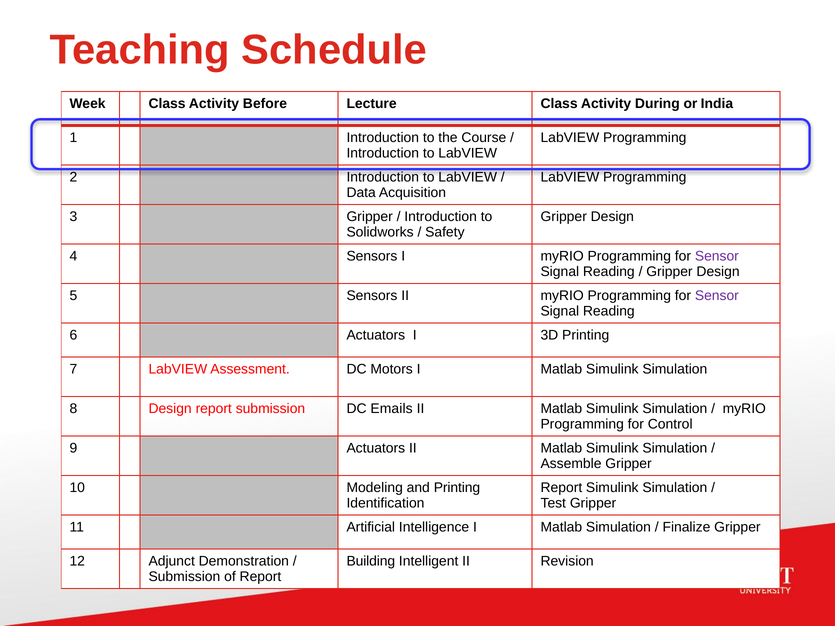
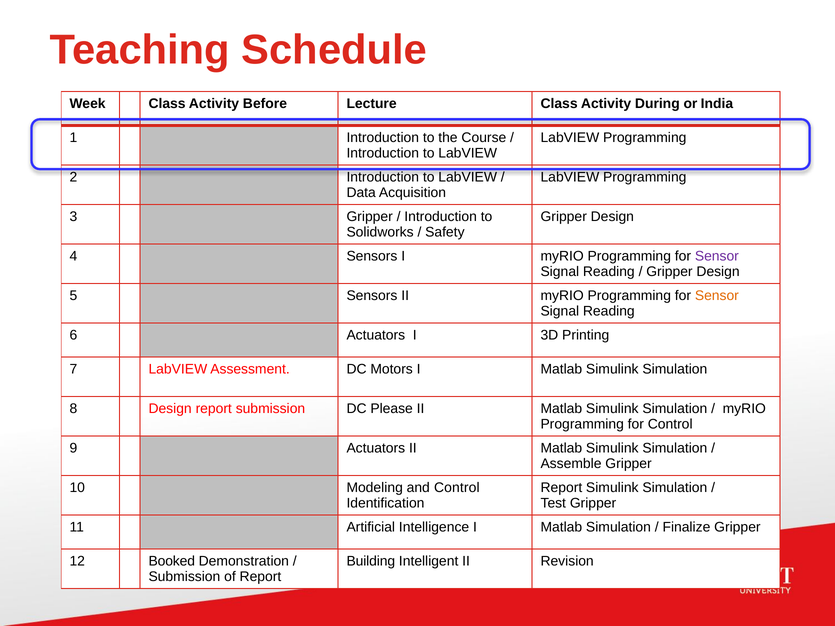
Sensor at (717, 296) colour: purple -> orange
Emails: Emails -> Please
and Printing: Printing -> Control
Adjunct: Adjunct -> Booked
